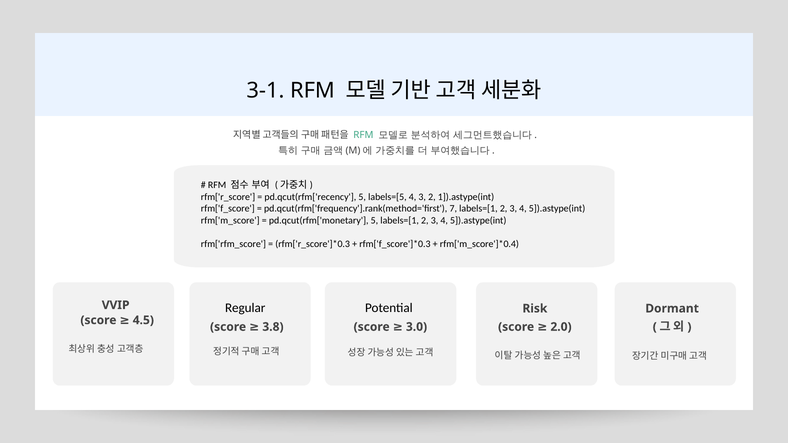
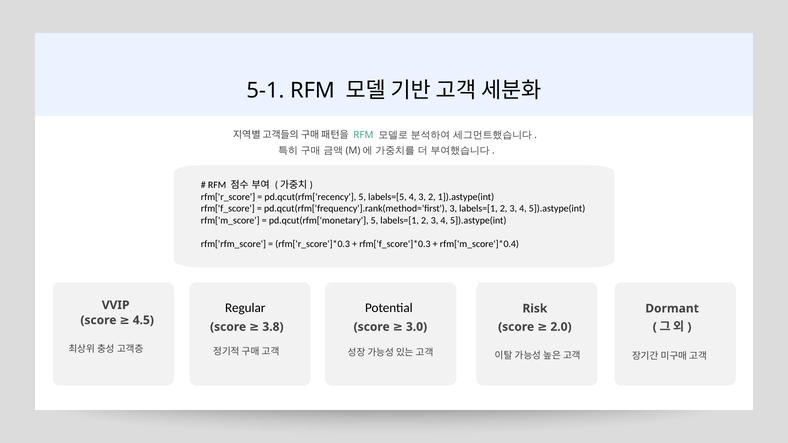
3-1: 3-1 -> 5-1
pd.qcut(rfm['frequency'].rank(method='first 7: 7 -> 3
